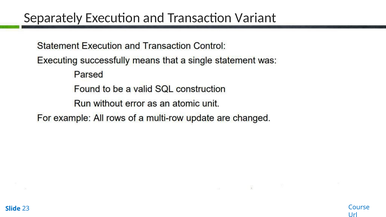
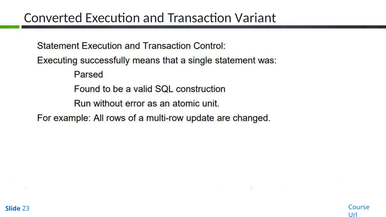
Separately: Separately -> Converted
